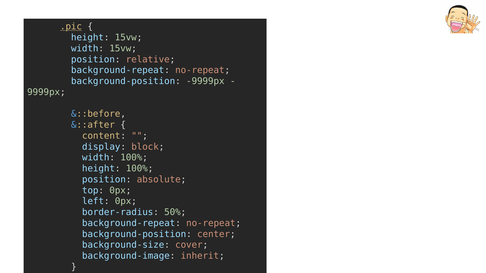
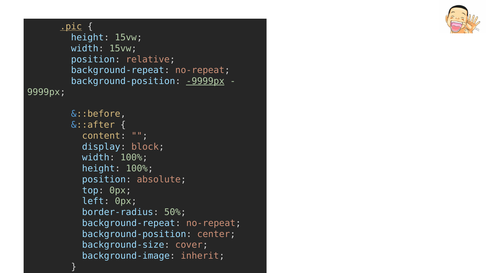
-9999px underline: none -> present
